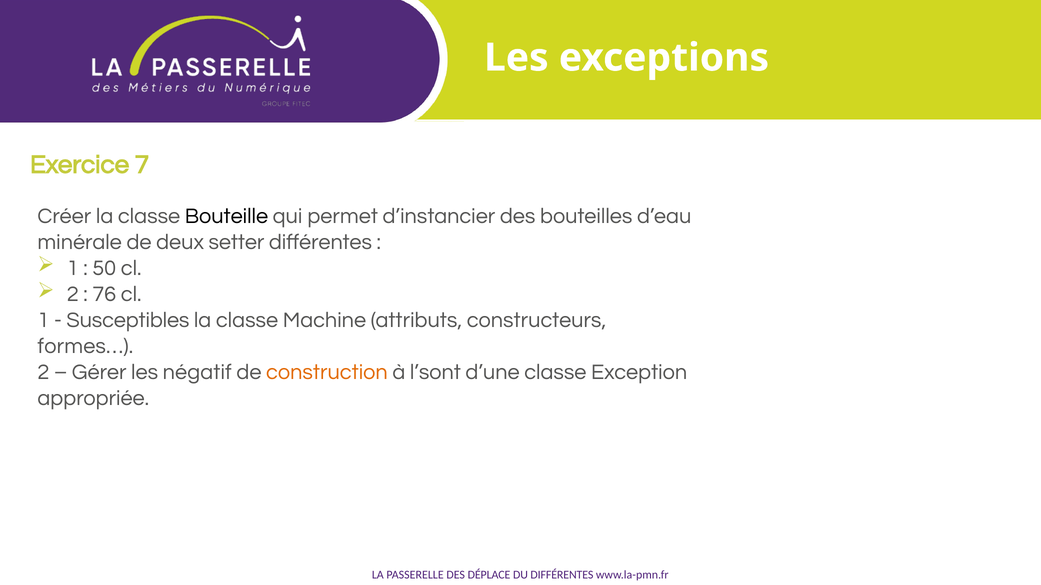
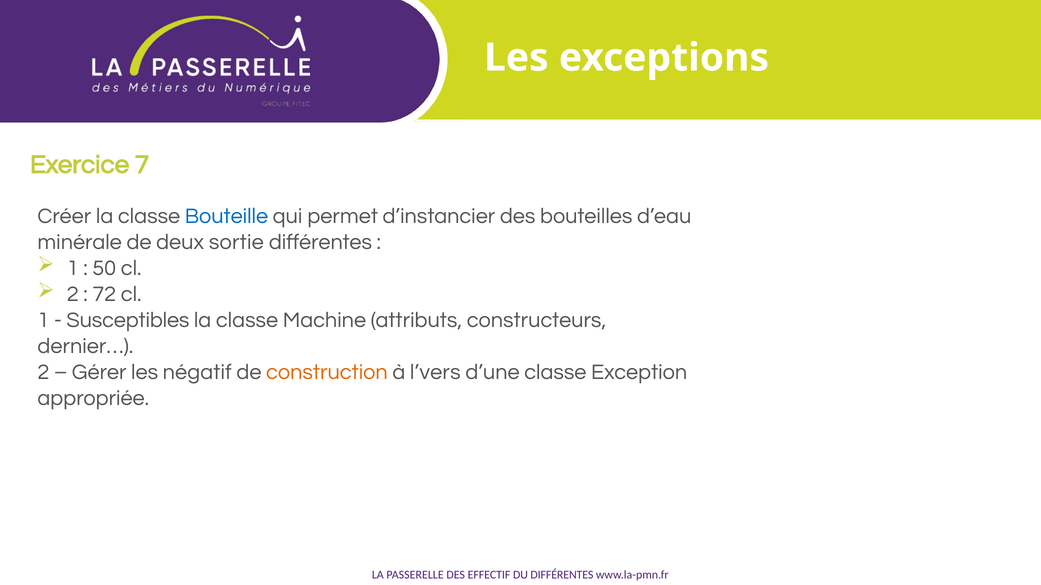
Bouteille colour: black -> blue
setter: setter -> sortie
76: 76 -> 72
formes…: formes… -> dernier…
l’sont: l’sont -> l’vers
DÉPLACE: DÉPLACE -> EFFECTIF
